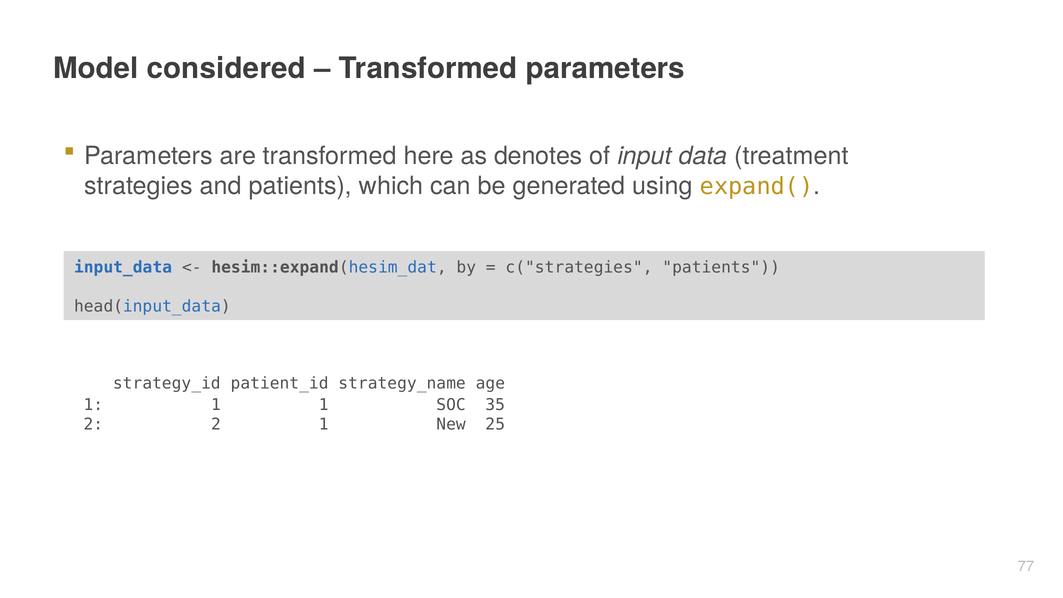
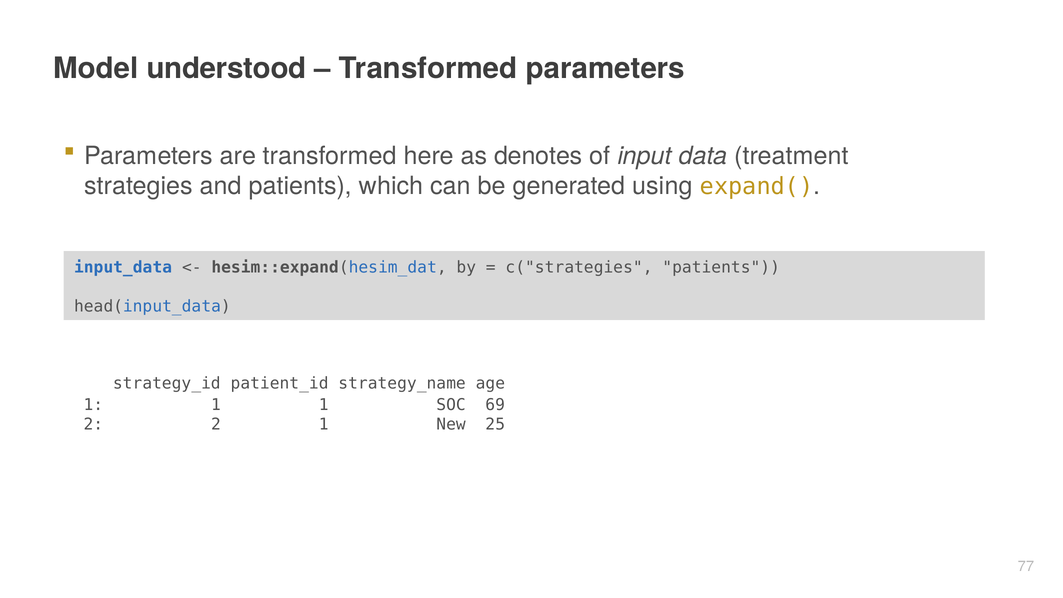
considered: considered -> understood
35: 35 -> 69
